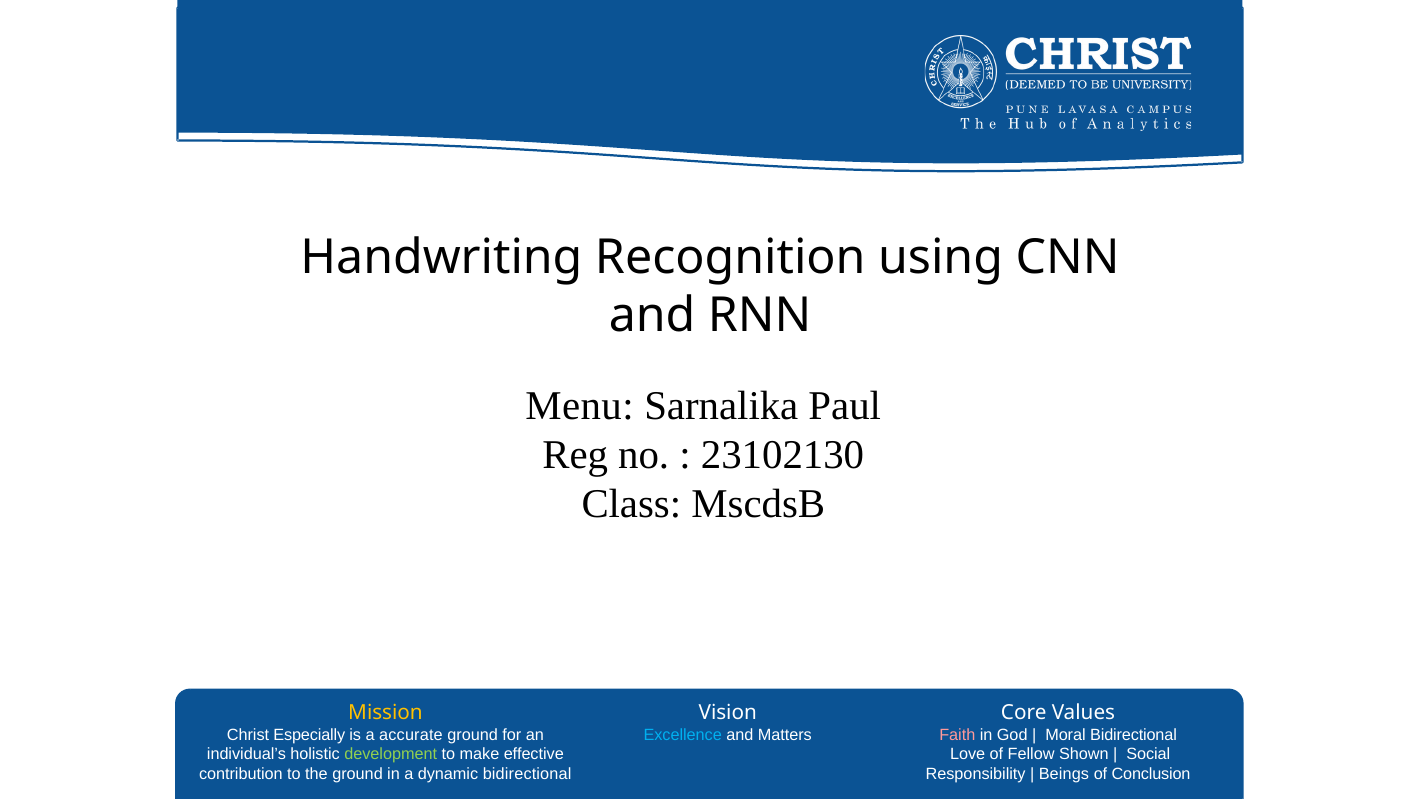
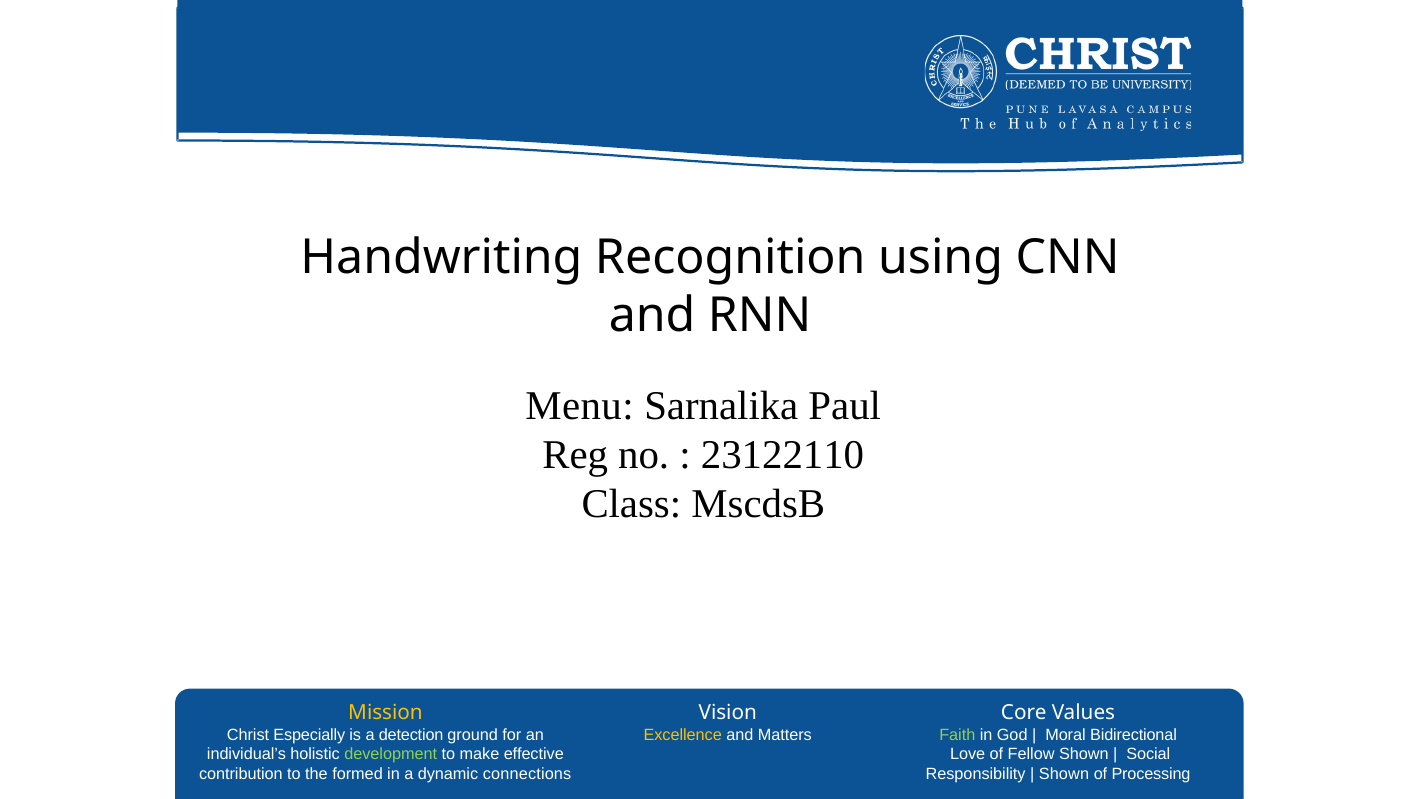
23102130: 23102130 -> 23122110
accurate: accurate -> detection
Excellence colour: light blue -> yellow
Faith colour: pink -> light green
the ground: ground -> formed
dynamic bidirectional: bidirectional -> connections
Beings at (1064, 774): Beings -> Shown
Conclusion: Conclusion -> Processing
